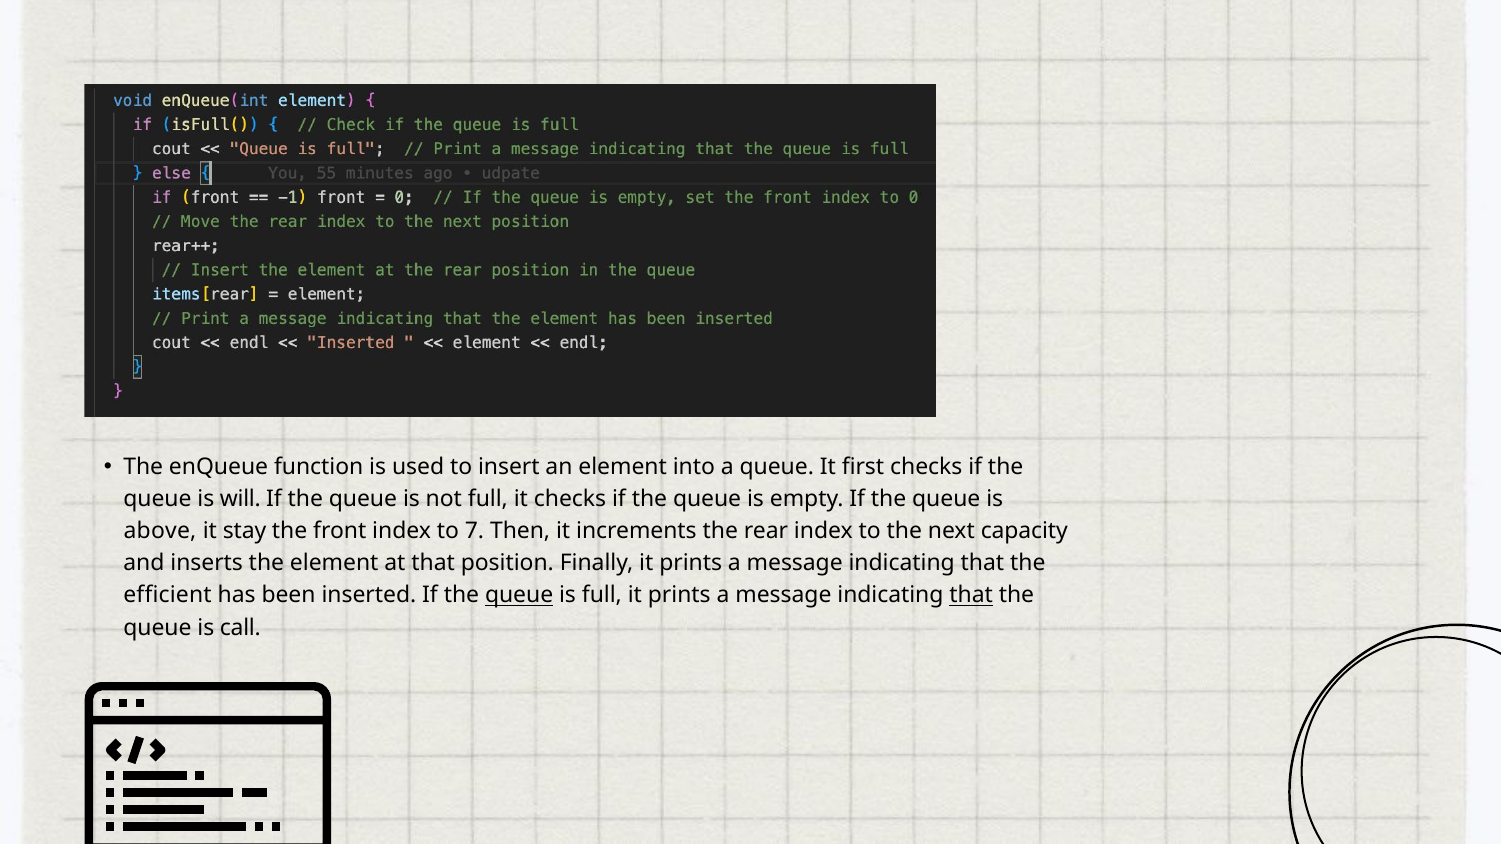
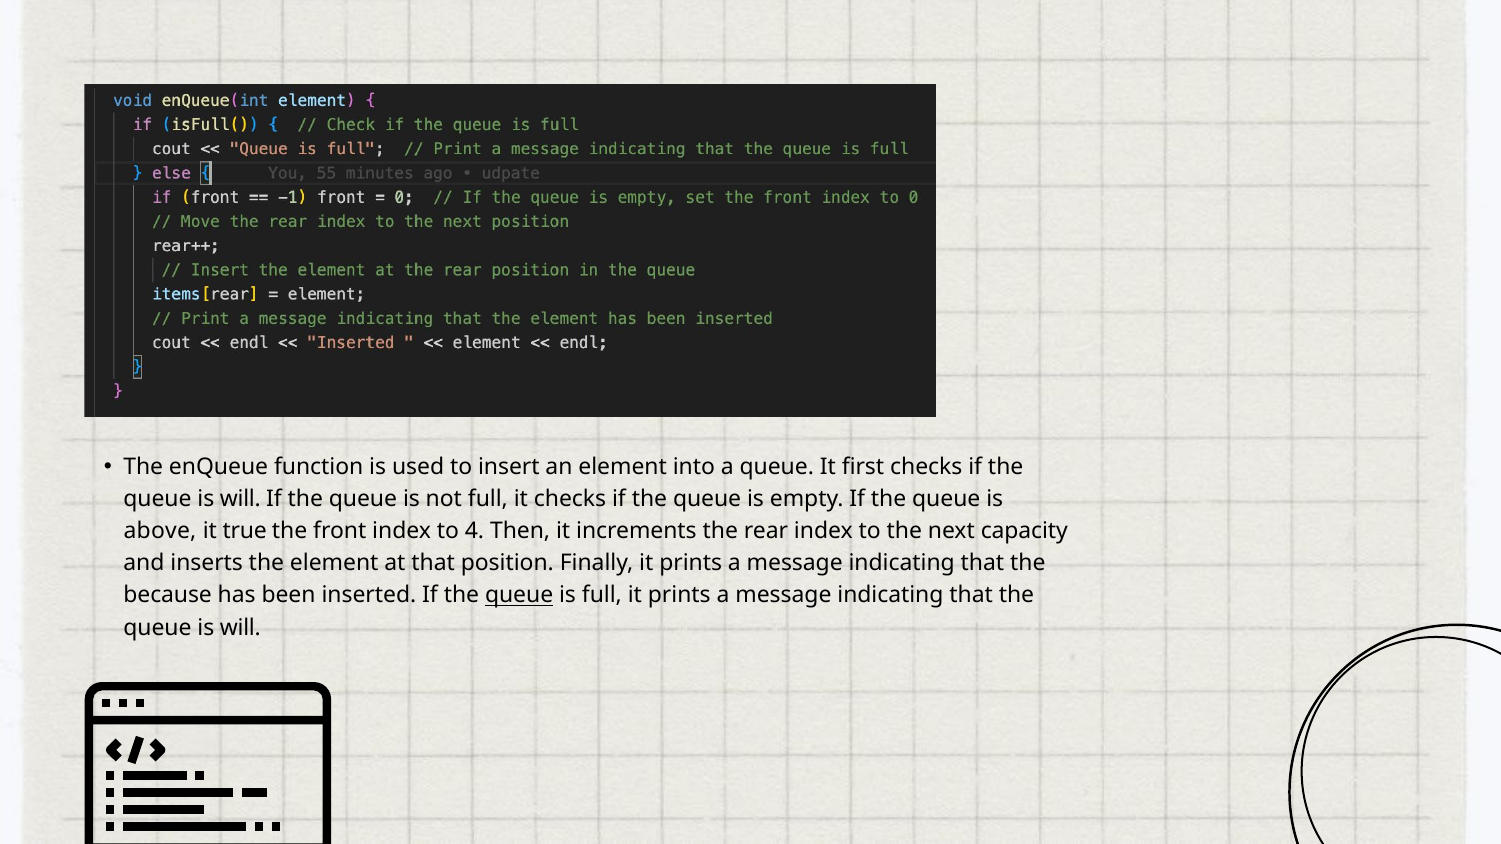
stay: stay -> true
7: 7 -> 4
efficient: efficient -> because
that at (971, 596) underline: present -> none
call at (240, 628): call -> will
